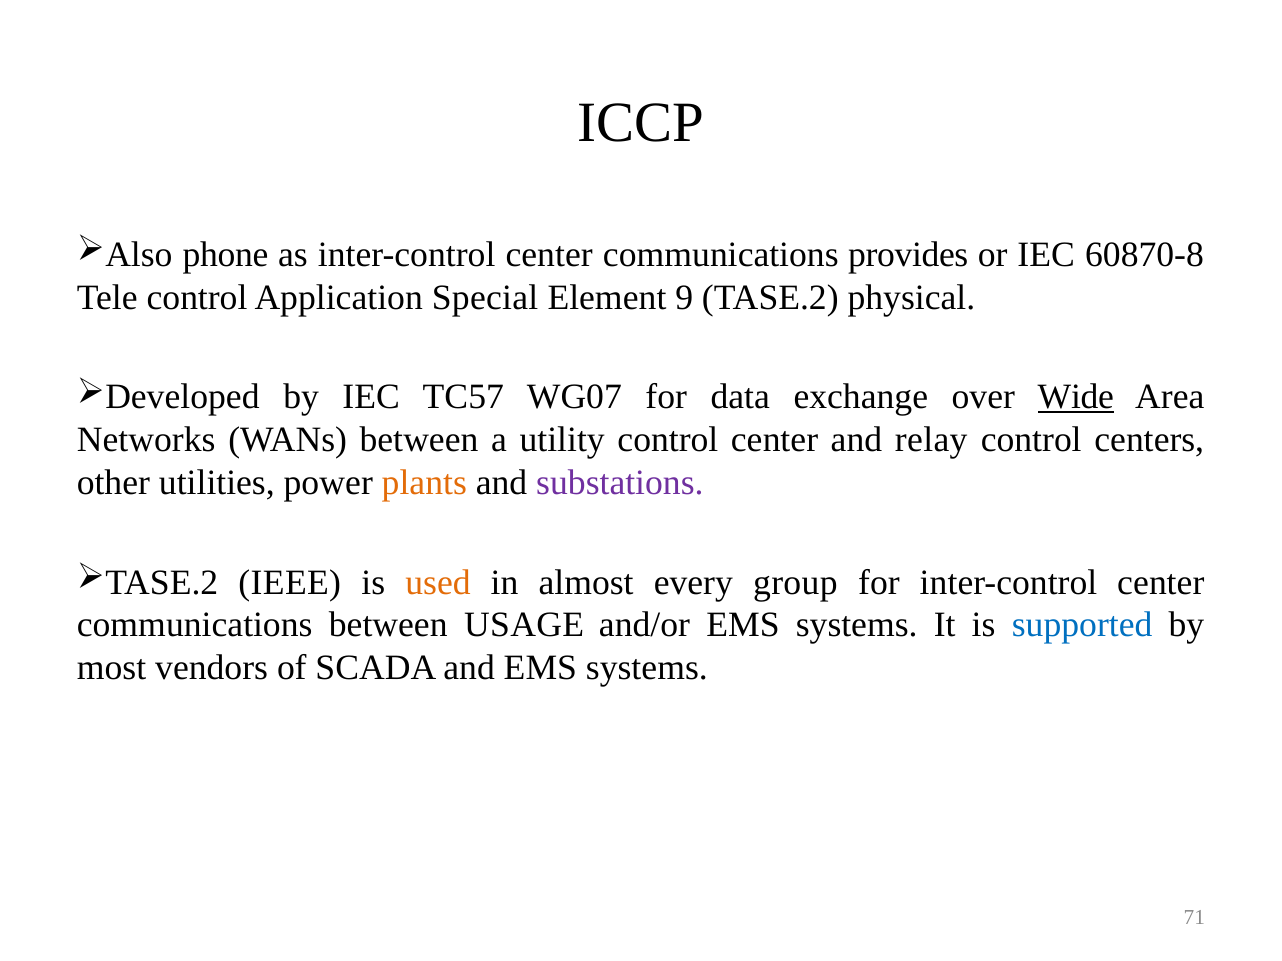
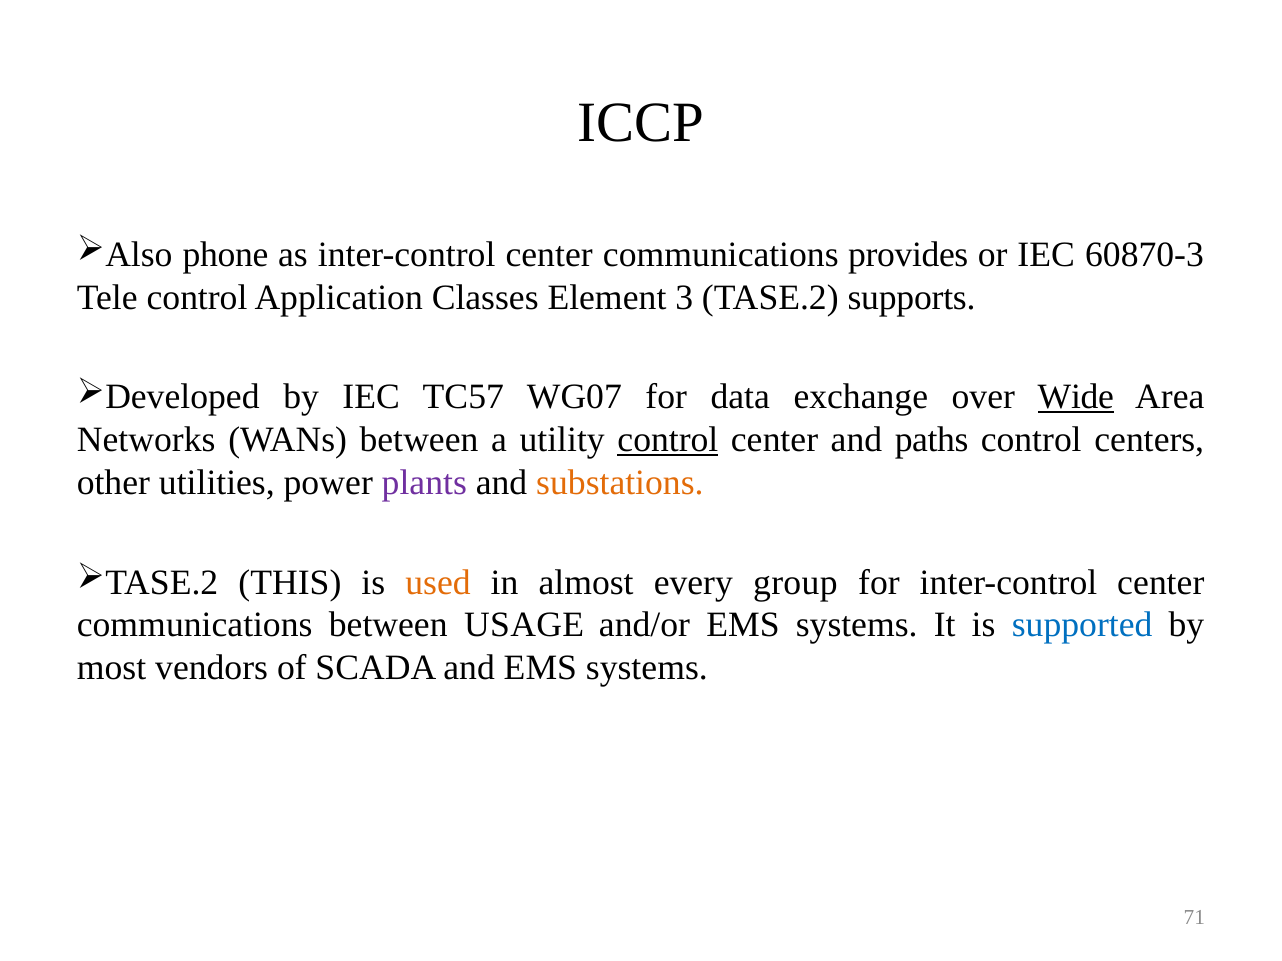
60870-8: 60870-8 -> 60870-3
Special: Special -> Classes
9: 9 -> 3
physical: physical -> supports
control at (668, 440) underline: none -> present
relay: relay -> paths
plants colour: orange -> purple
substations colour: purple -> orange
IEEE: IEEE -> THIS
